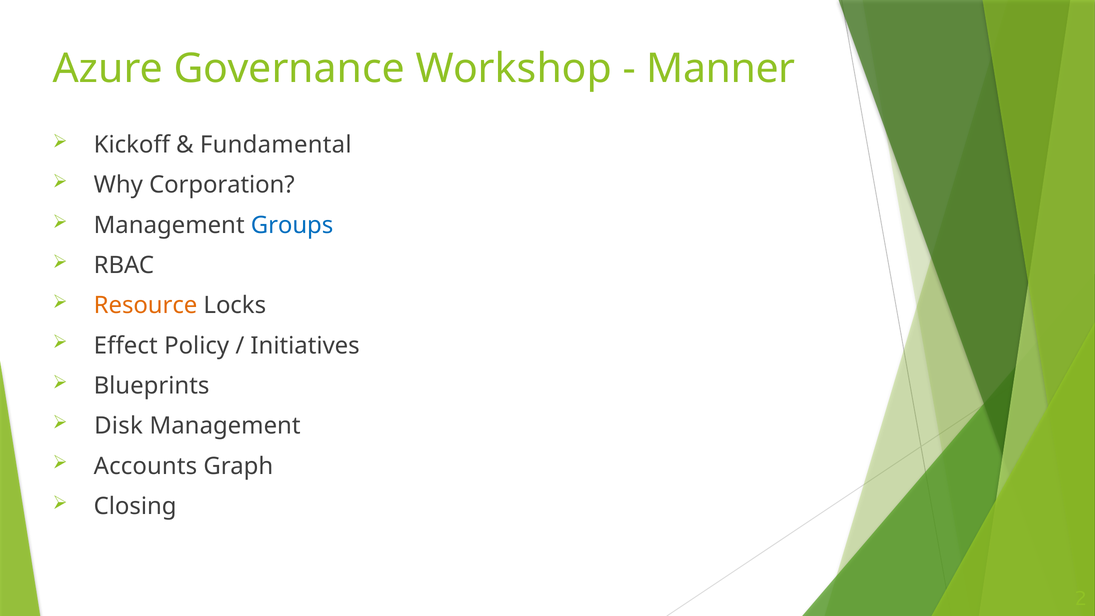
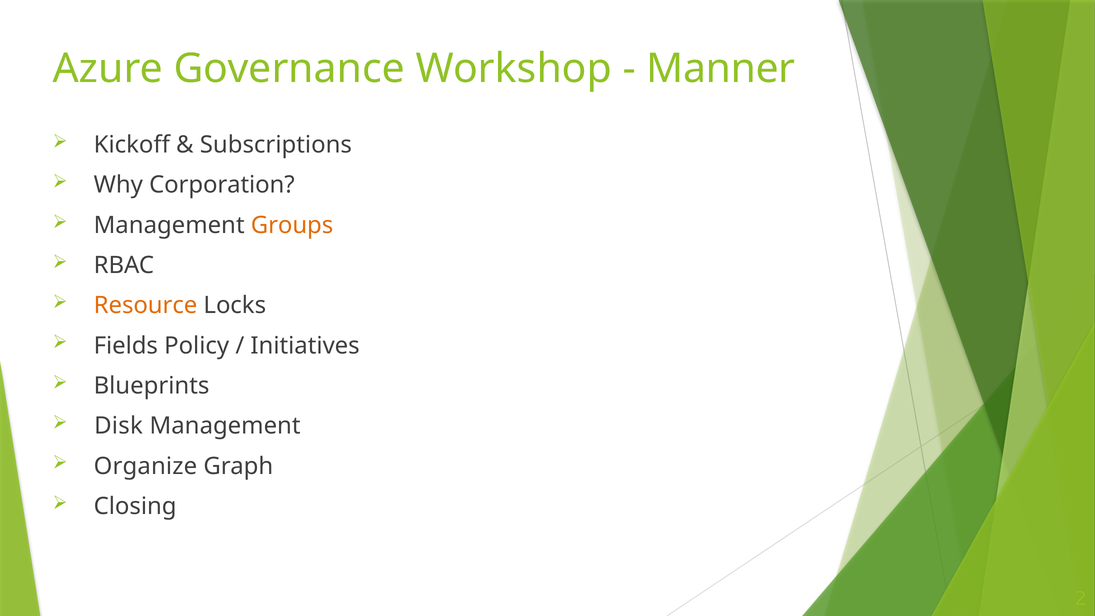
Fundamental: Fundamental -> Subscriptions
Groups colour: blue -> orange
Effect: Effect -> Fields
Accounts: Accounts -> Organize
